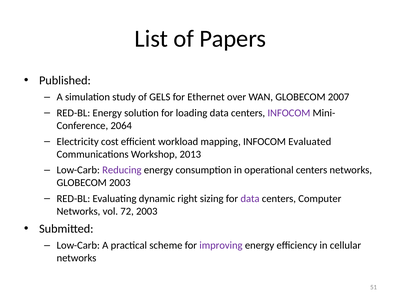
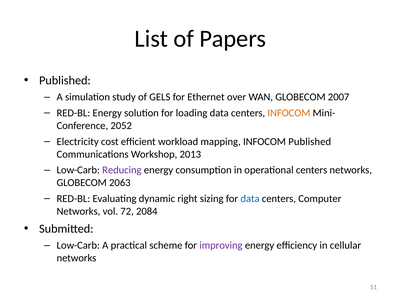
INFOCOM at (289, 113) colour: purple -> orange
2064: 2064 -> 2052
INFOCOM Evaluated: Evaluated -> Published
GLOBECOM 2003: 2003 -> 2063
data at (250, 198) colour: purple -> blue
72 2003: 2003 -> 2084
